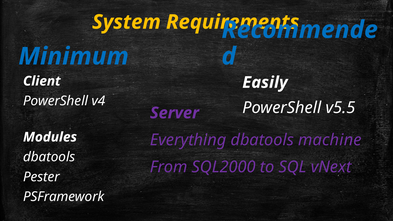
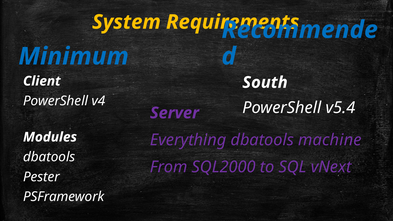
Easily: Easily -> South
v5.5: v5.5 -> v5.4
